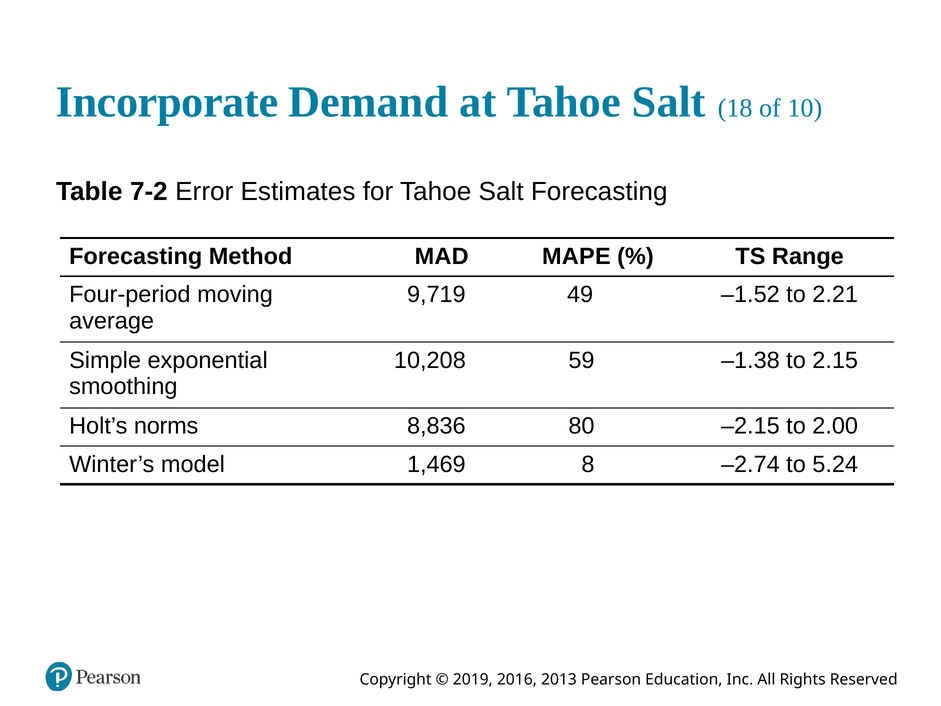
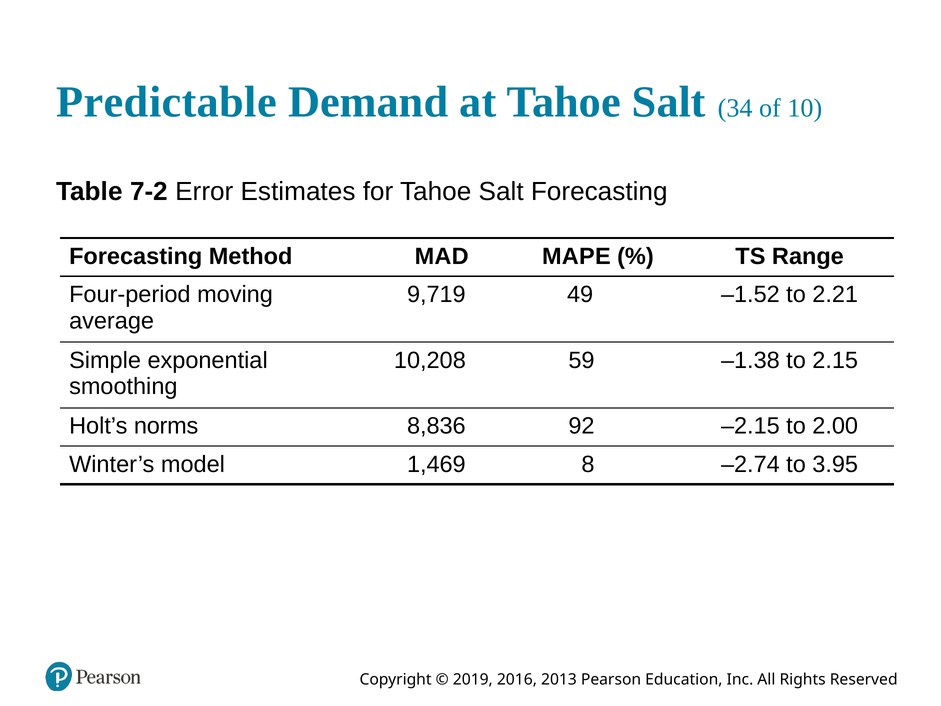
Incorporate: Incorporate -> Predictable
18: 18 -> 34
80: 80 -> 92
5.24: 5.24 -> 3.95
